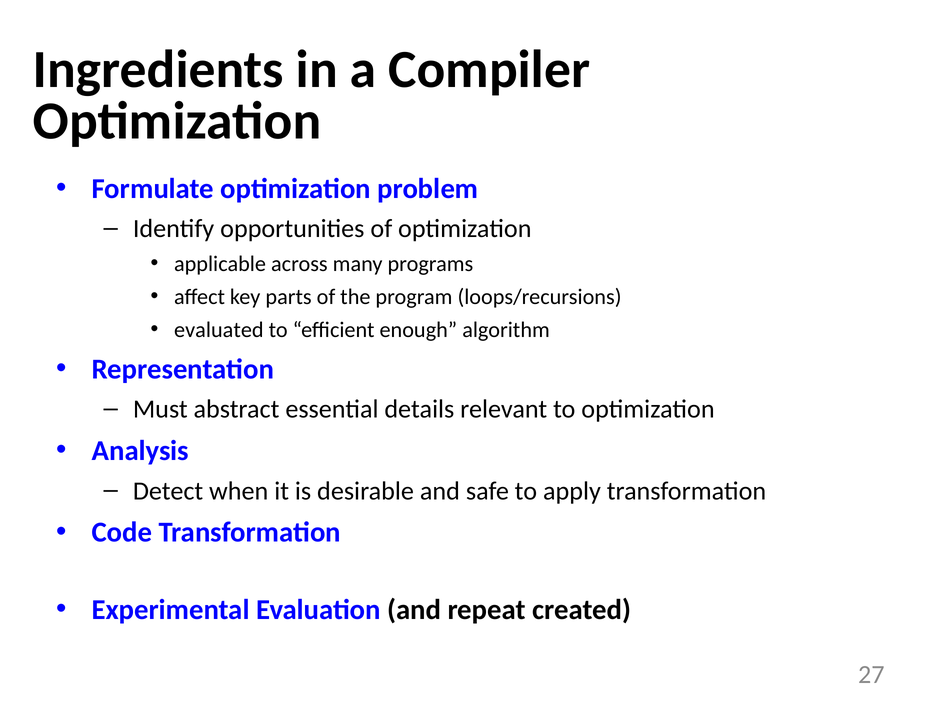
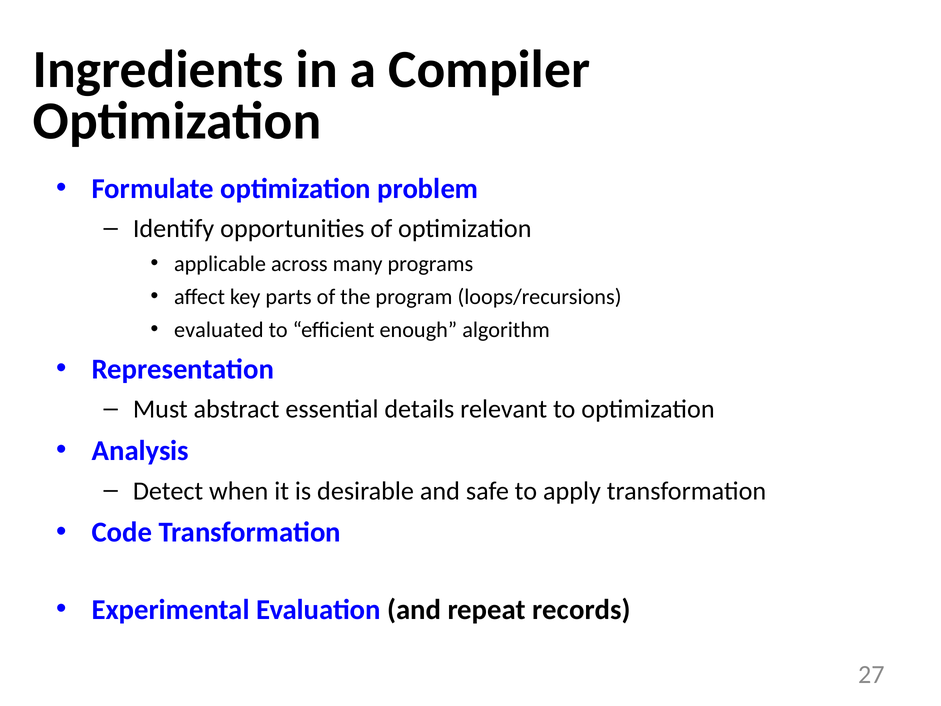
created: created -> records
